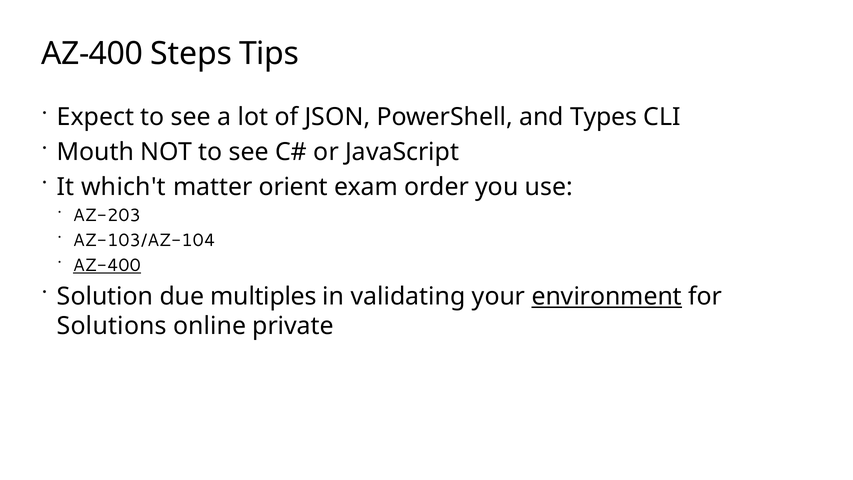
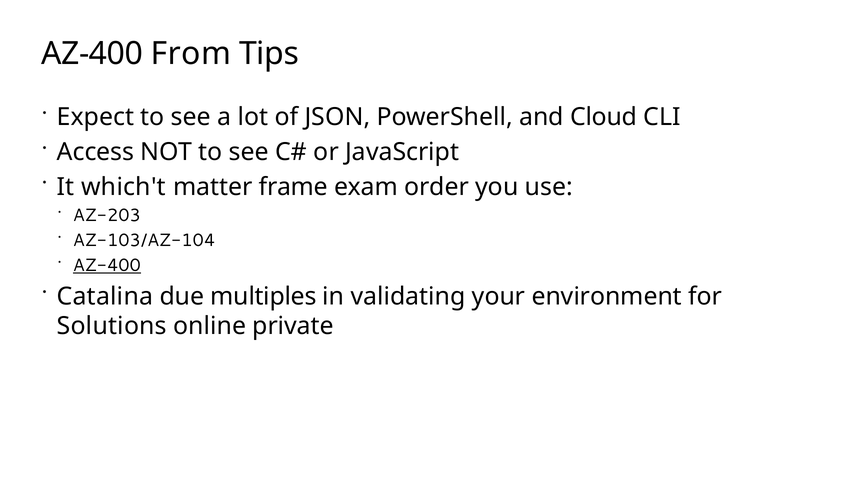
Steps: Steps -> From
Types: Types -> Cloud
Mouth: Mouth -> Access
orient: orient -> frame
Solution: Solution -> Catalina
environment underline: present -> none
